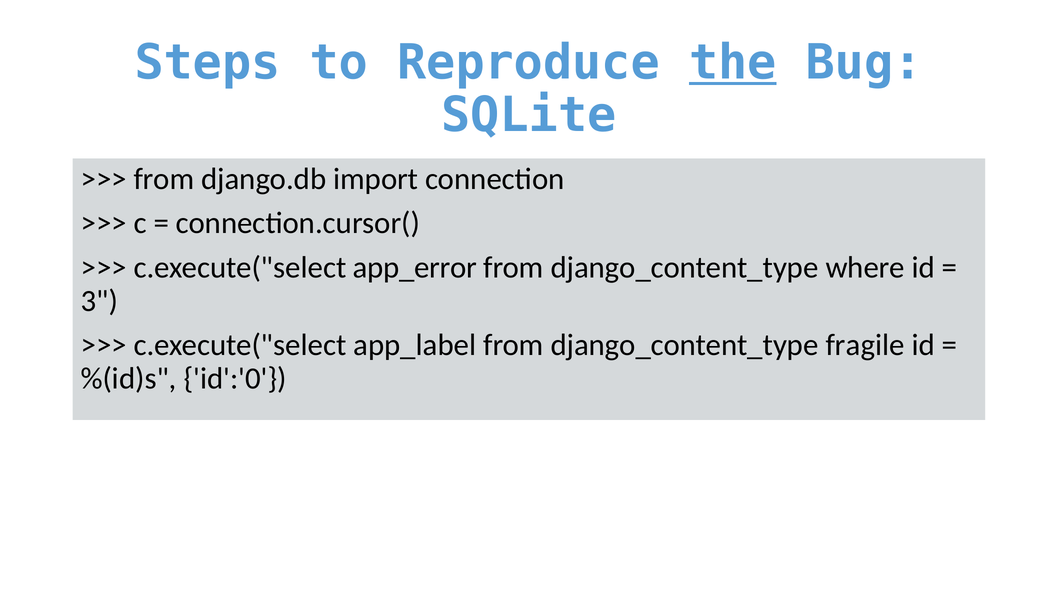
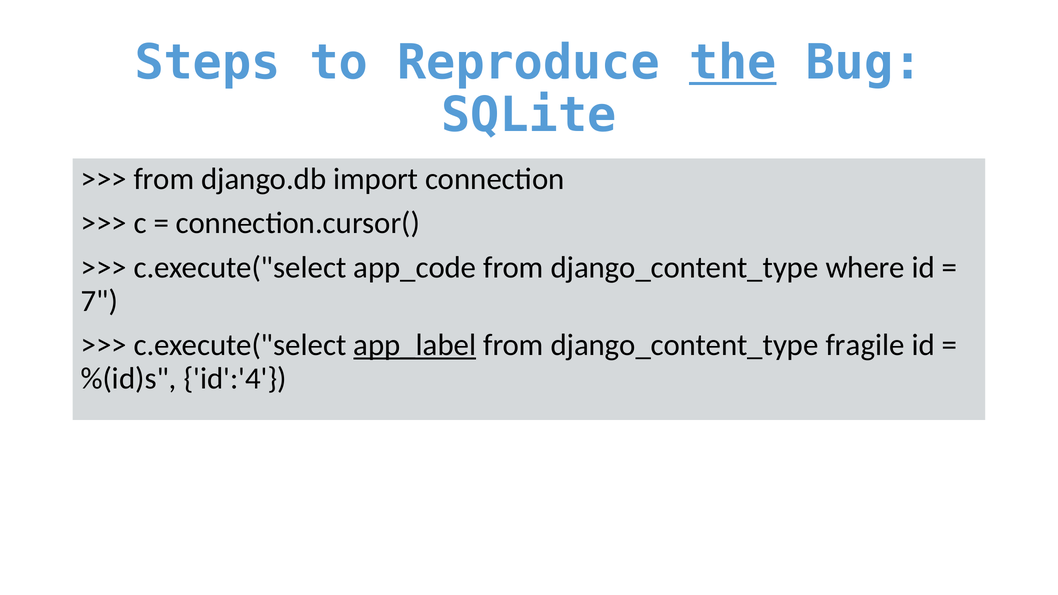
app_error: app_error -> app_code
3: 3 -> 7
app_label underline: none -> present
id':'0: id':'0 -> id':'4
